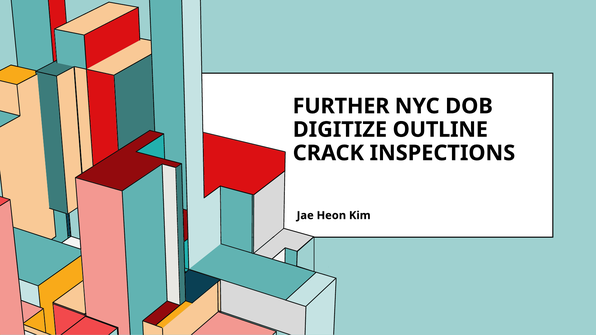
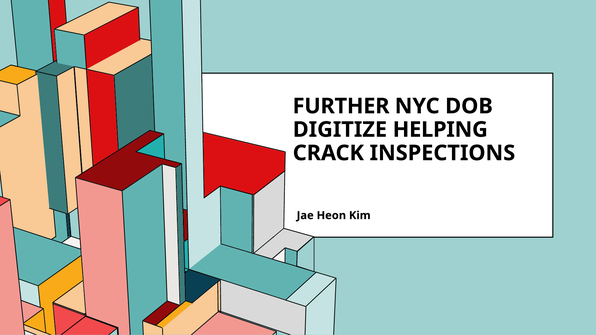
OUTLINE: OUTLINE -> HELPING
